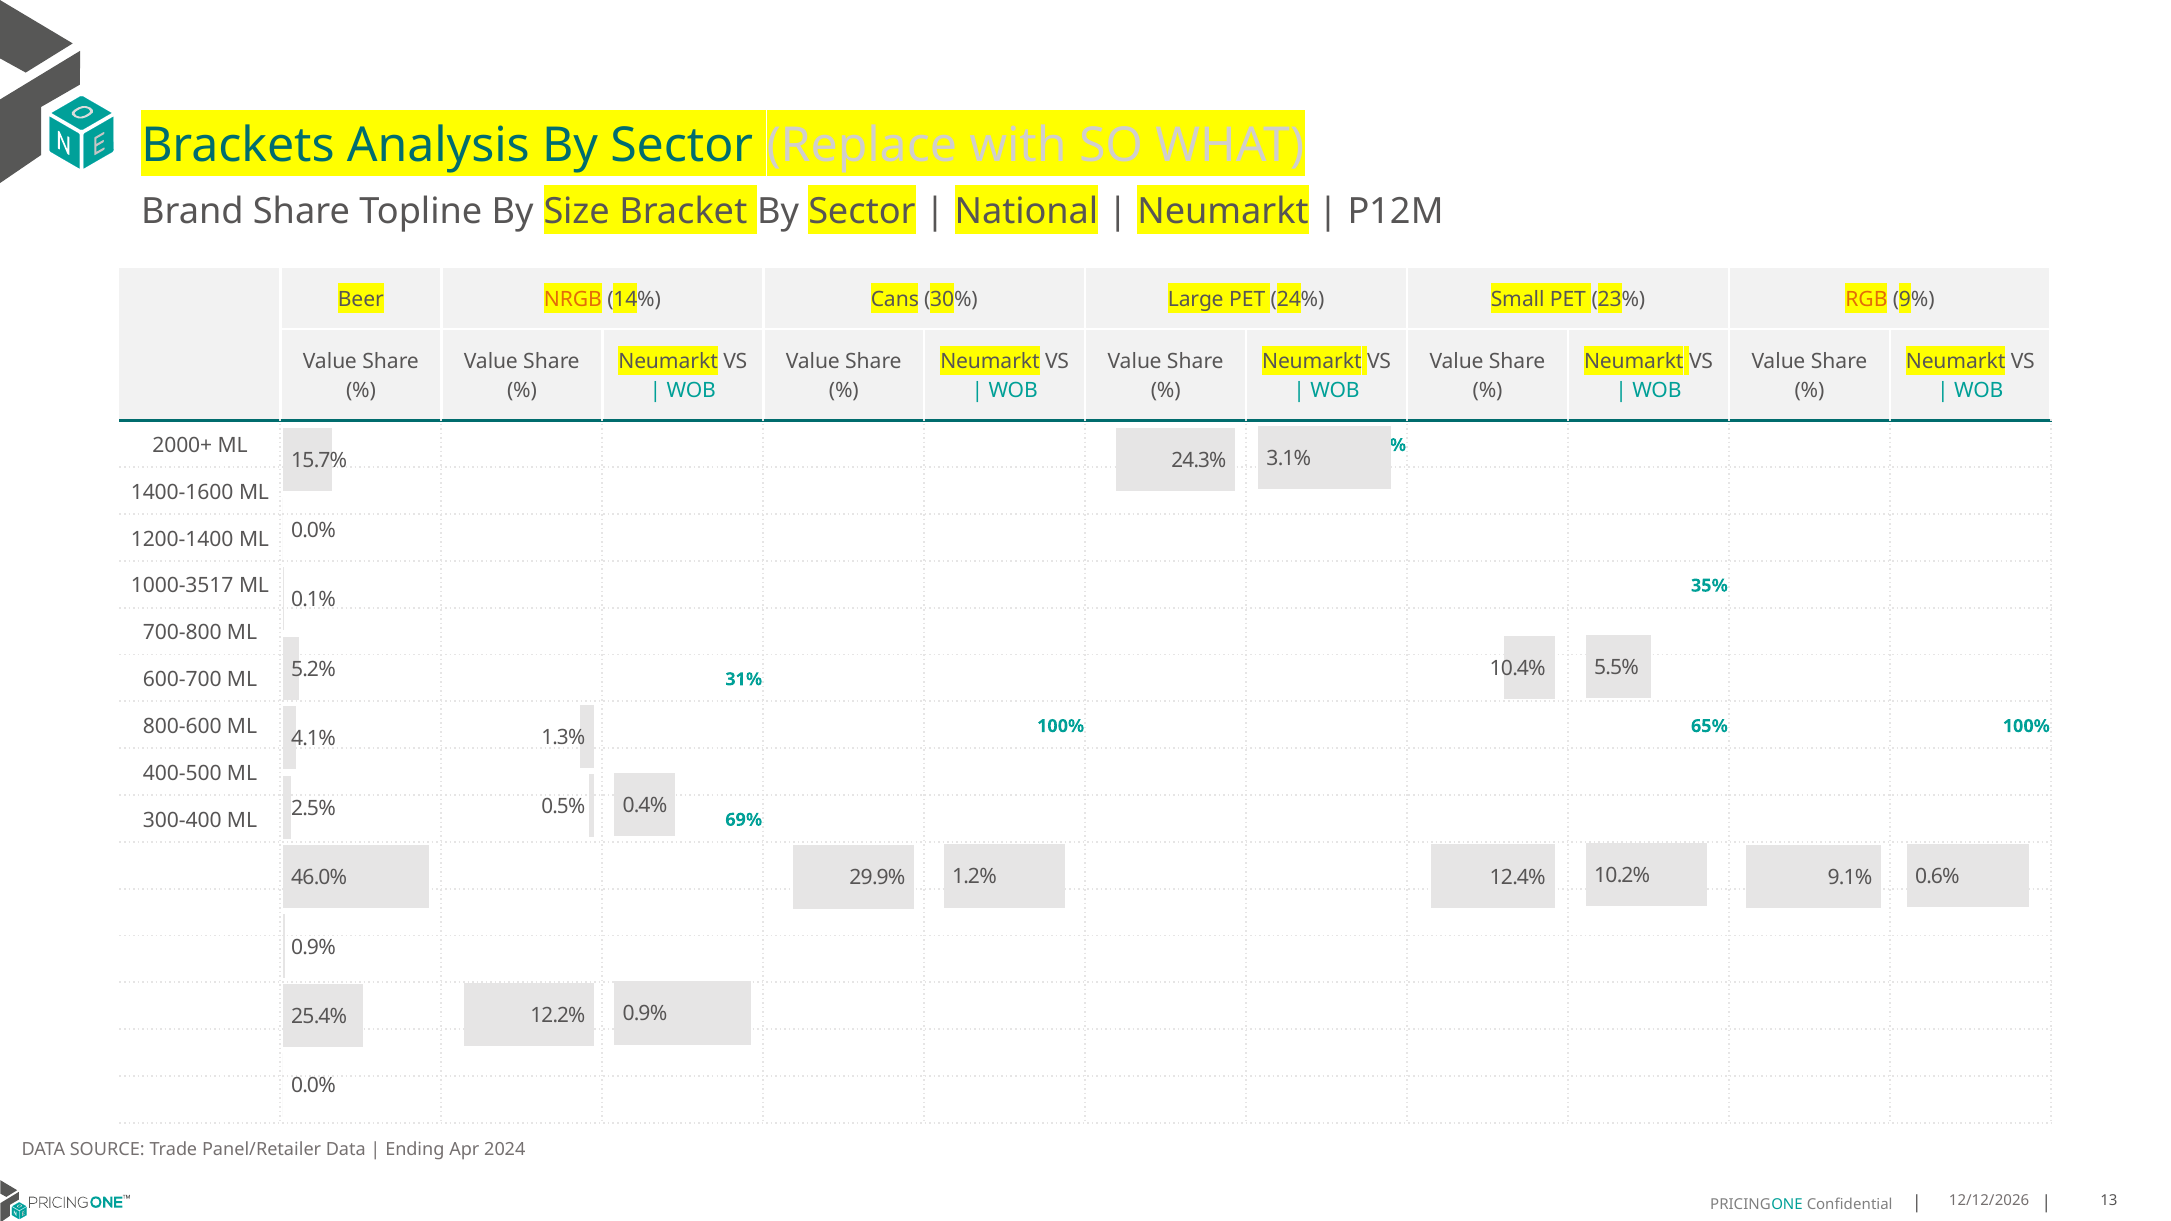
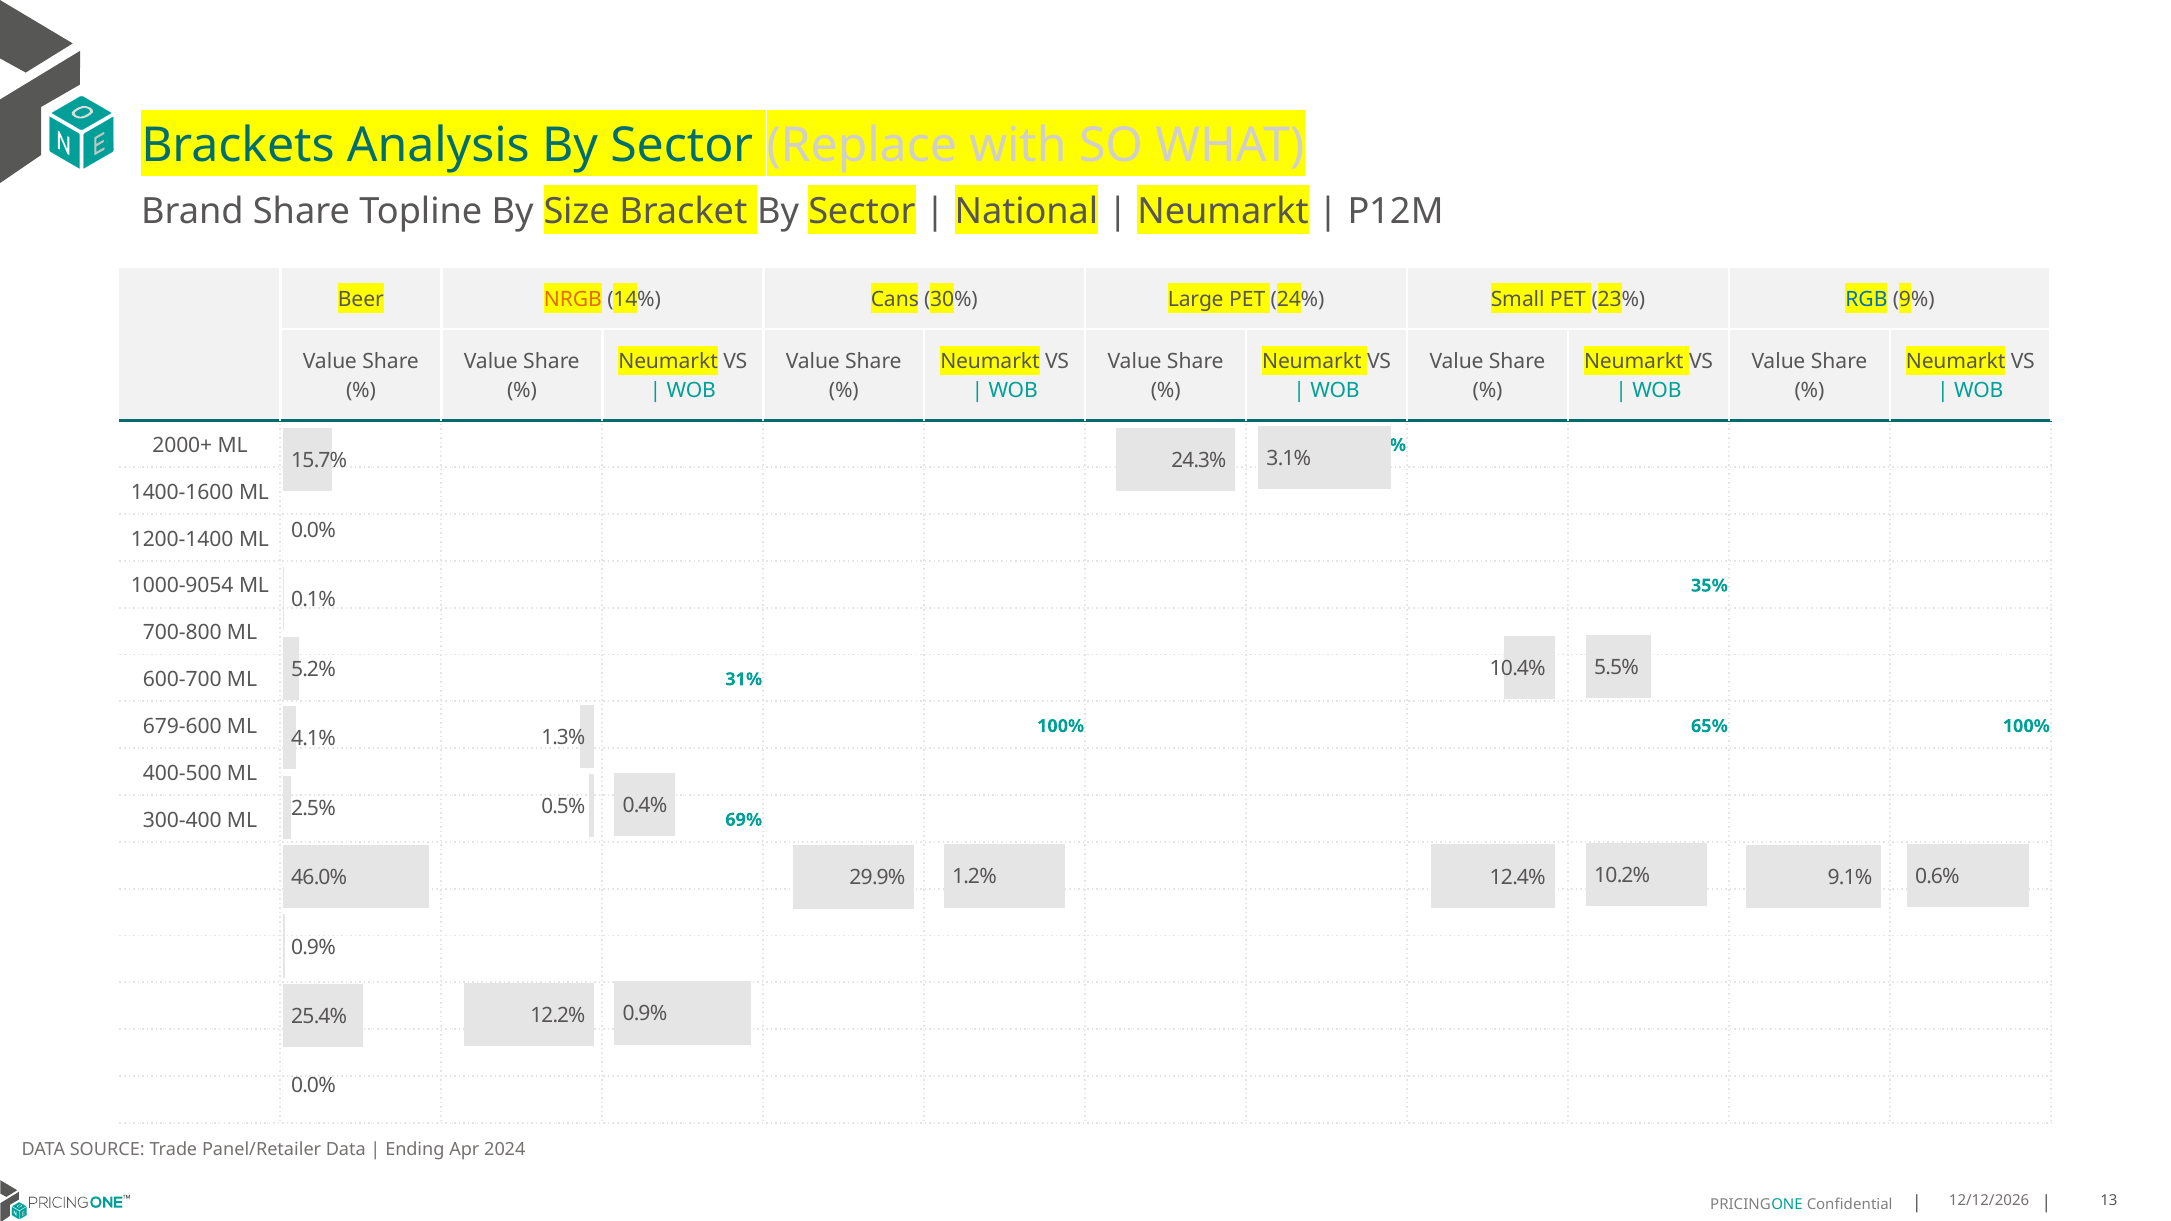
RGB colour: orange -> blue
1000-3517: 1000-3517 -> 1000-9054
800-600: 800-600 -> 679-600
